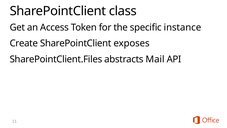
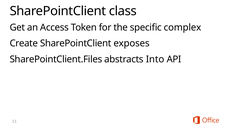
instance: instance -> complex
Mail: Mail -> Into
